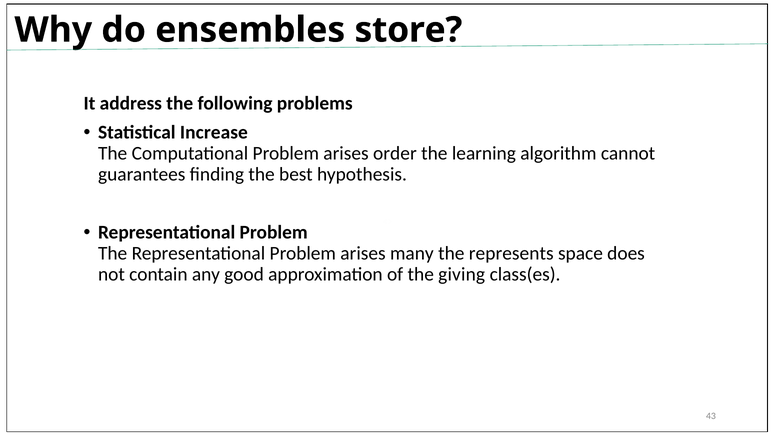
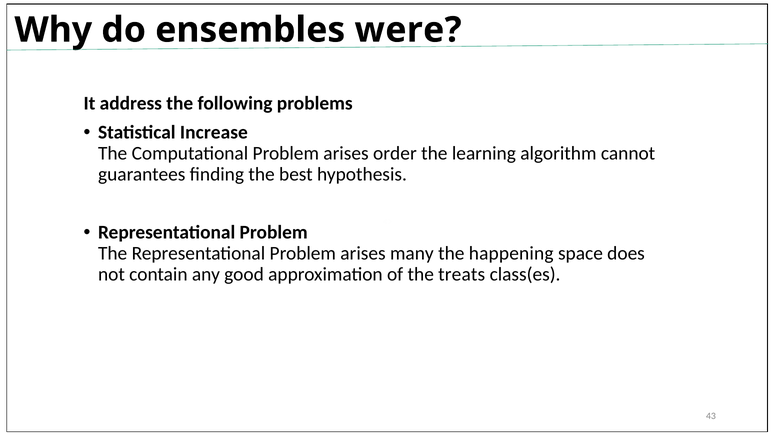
store: store -> were
represents: represents -> happening
giving: giving -> treats
